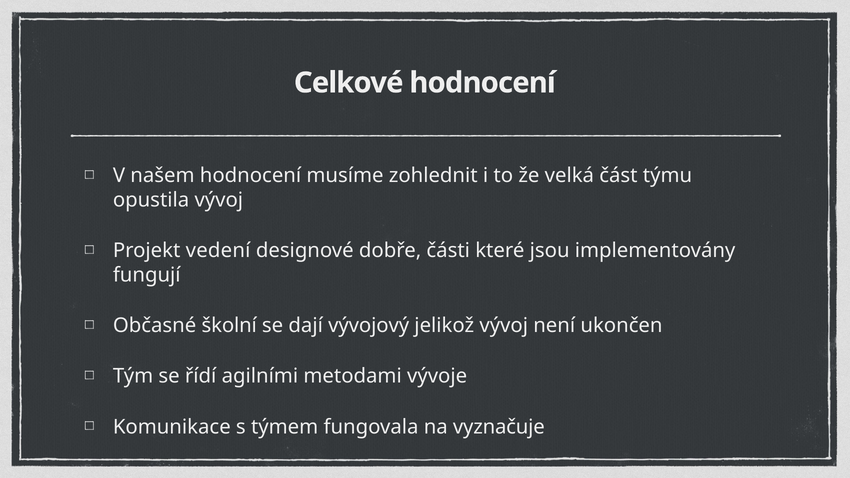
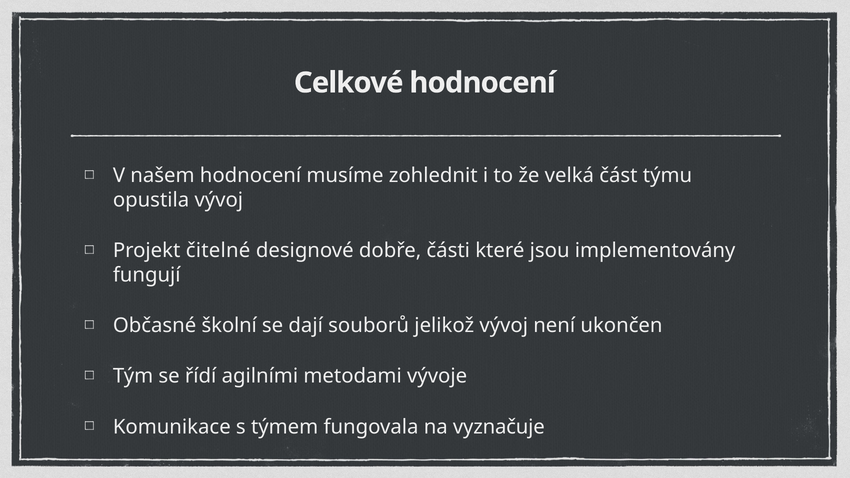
vedení: vedení -> čitelné
vývojový: vývojový -> souborů
